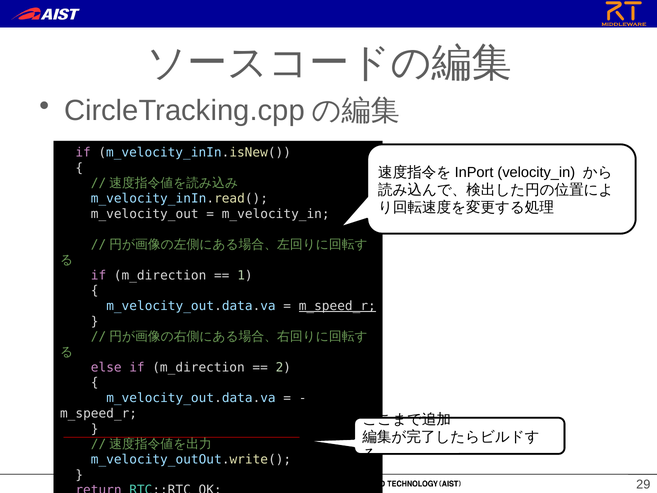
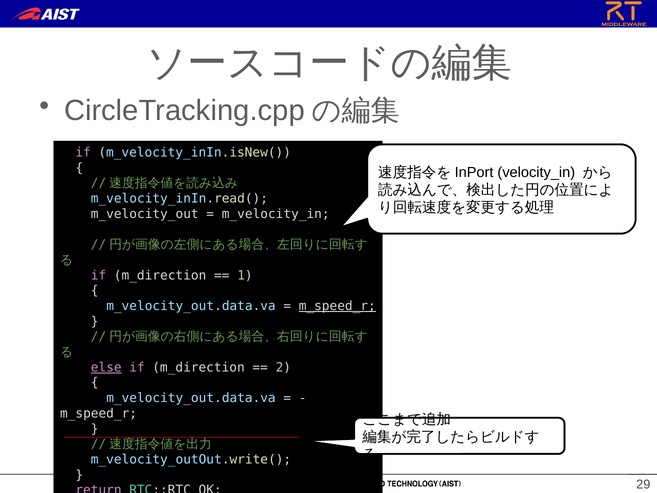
else underline: none -> present
